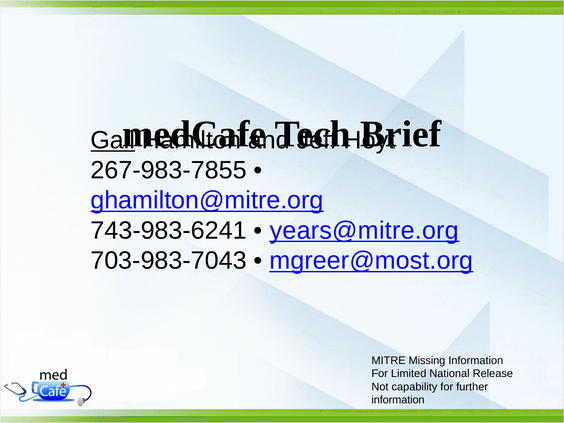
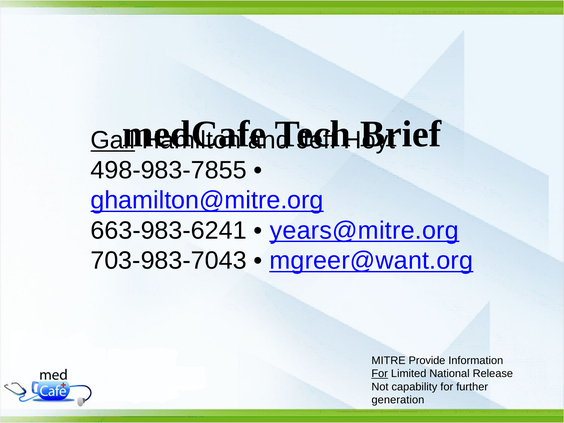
267-983-7855: 267-983-7855 -> 498-983-7855
743-983-6241: 743-983-6241 -> 663-983-6241
mgreer@most.org: mgreer@most.org -> mgreer@want.org
Missing: Missing -> Provide
For at (380, 374) underline: none -> present
information at (398, 400): information -> generation
